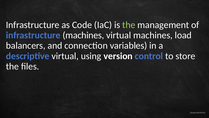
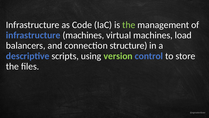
variables: variables -> structure
descriptive virtual: virtual -> scripts
version colour: white -> light green
